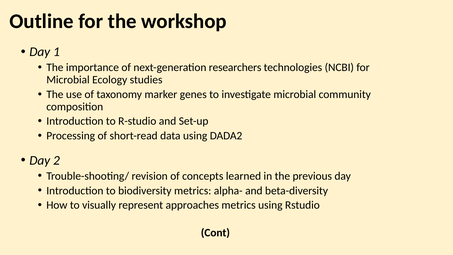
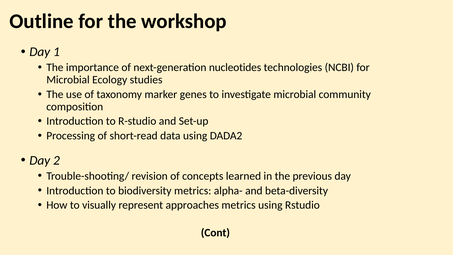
researchers: researchers -> nucleotides
